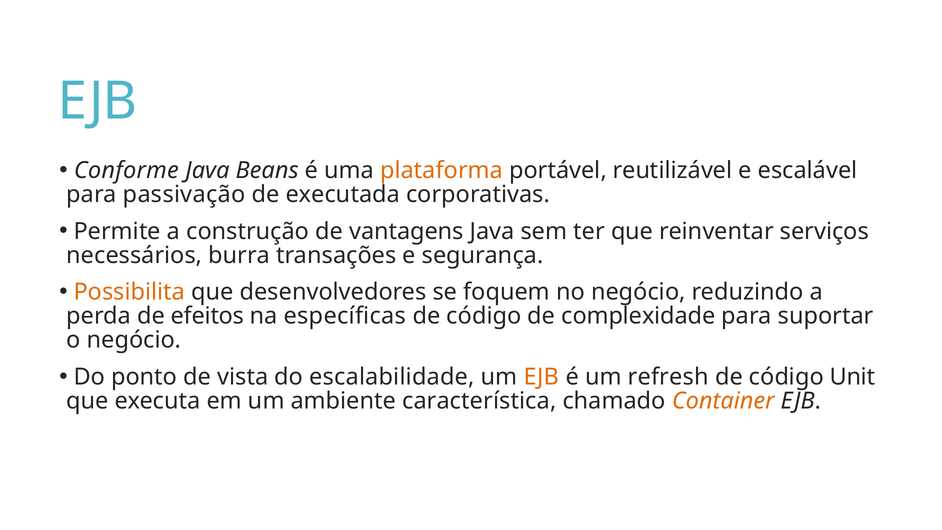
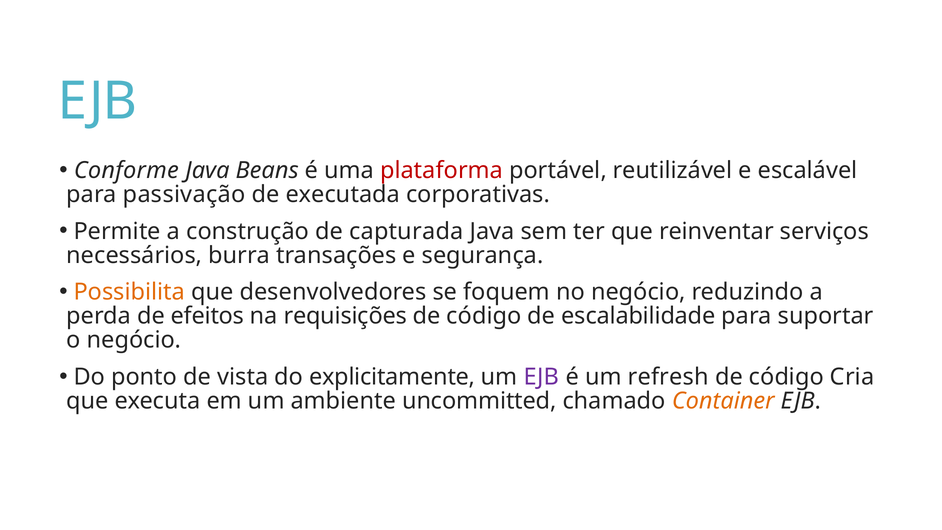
plataforma colour: orange -> red
vantagens: vantagens -> capturada
específicas: específicas -> requisições
complexidade: complexidade -> escalabilidade
escalabilidade: escalabilidade -> explicitamente
EJB at (541, 377) colour: orange -> purple
Unit: Unit -> Cria
característica: característica -> uncommitted
